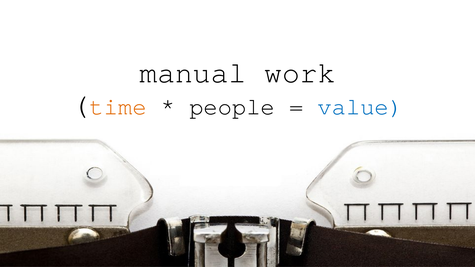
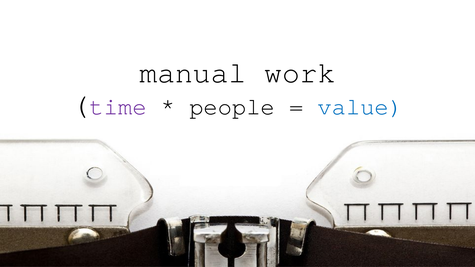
time colour: orange -> purple
